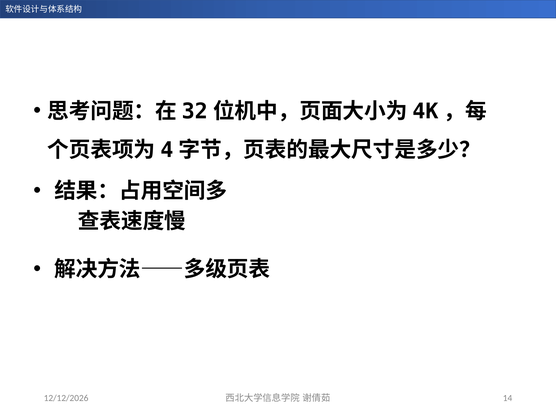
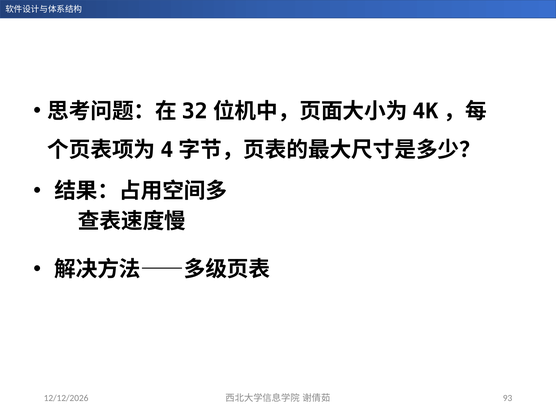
14: 14 -> 93
